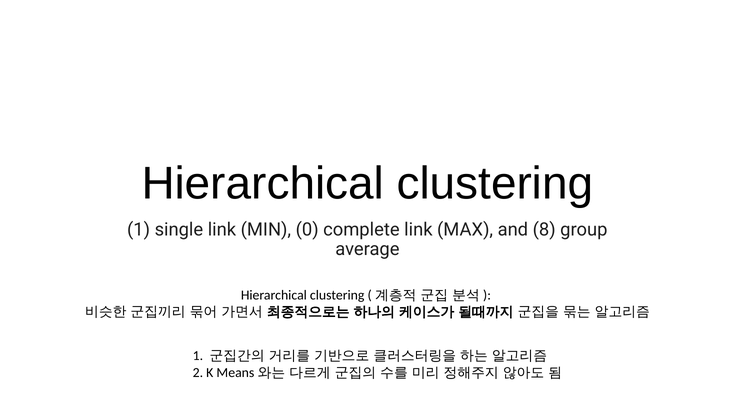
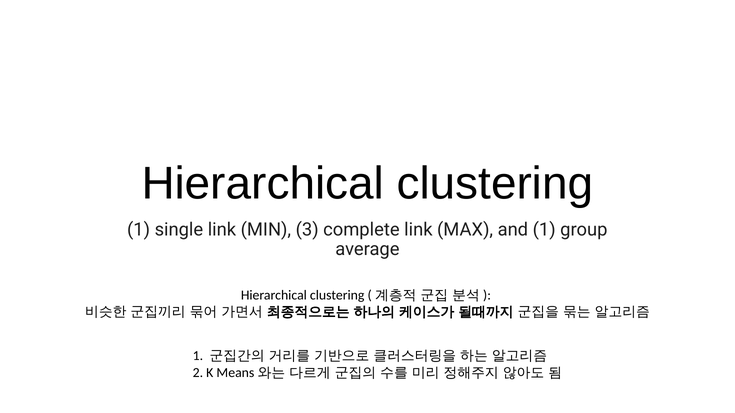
0: 0 -> 3
and 8: 8 -> 1
